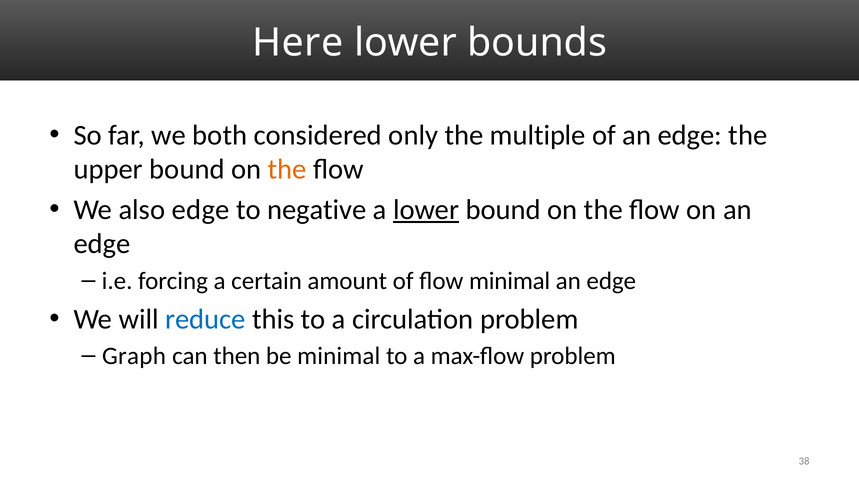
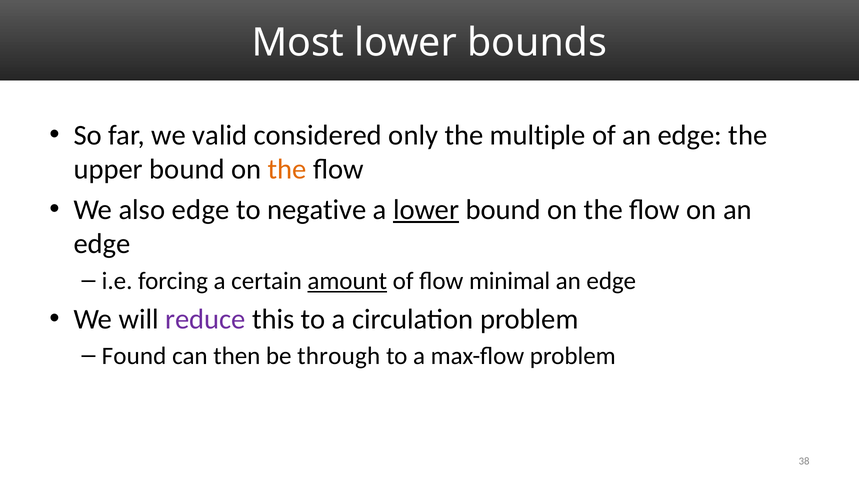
Here: Here -> Most
both: both -> valid
amount underline: none -> present
reduce colour: blue -> purple
Graph: Graph -> Found
be minimal: minimal -> through
